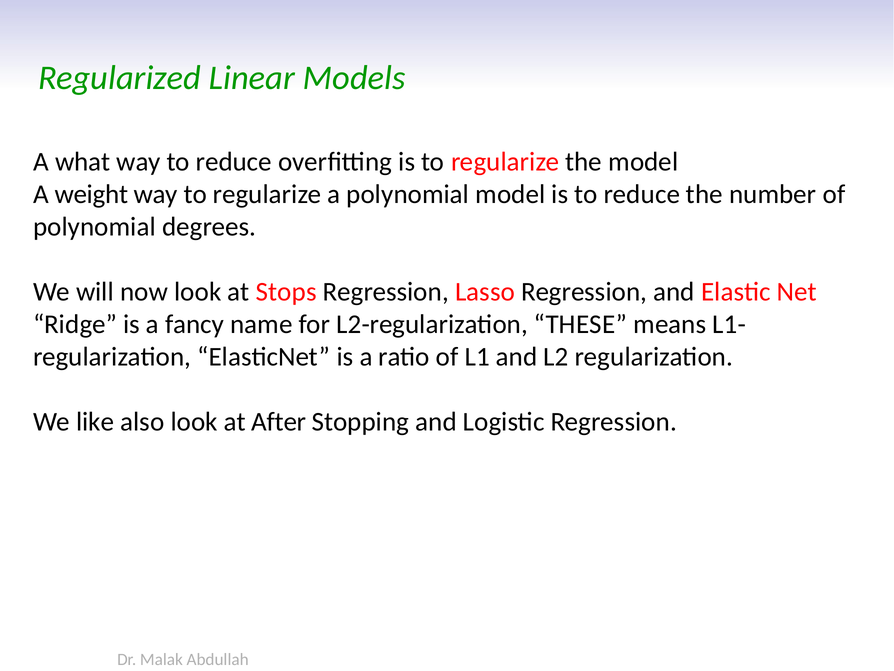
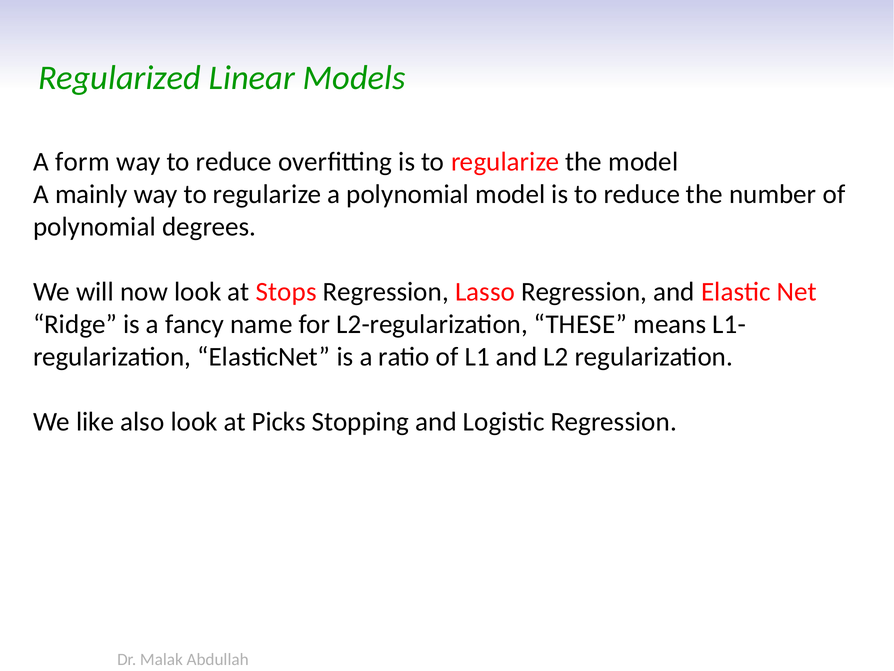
what: what -> form
weight: weight -> mainly
After: After -> Picks
